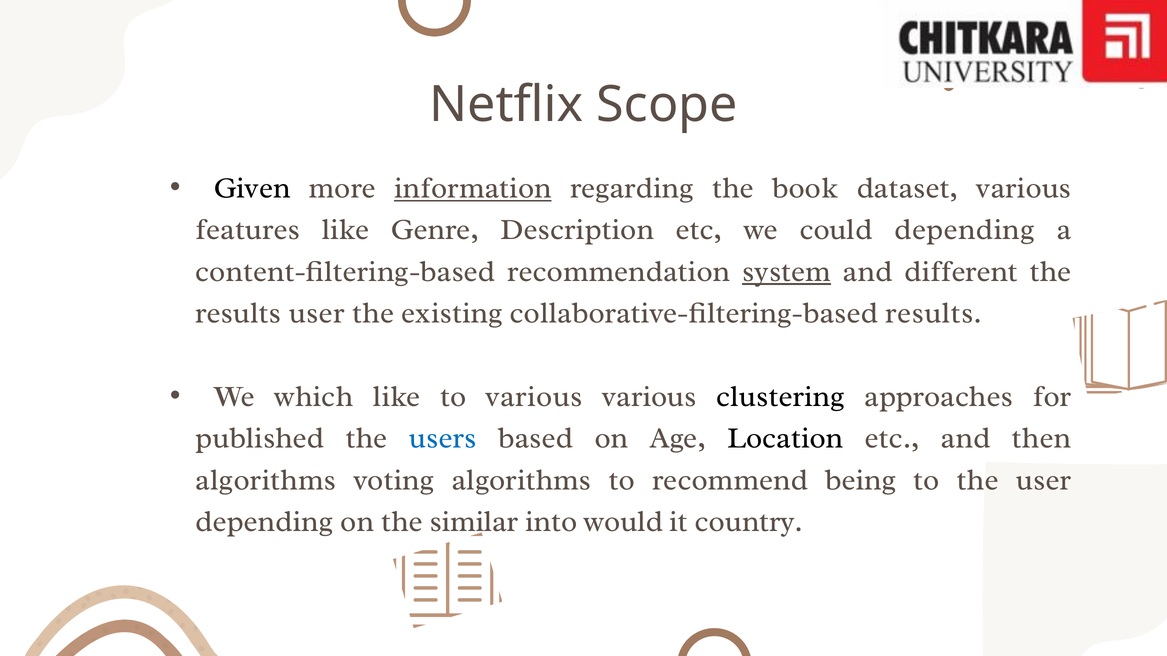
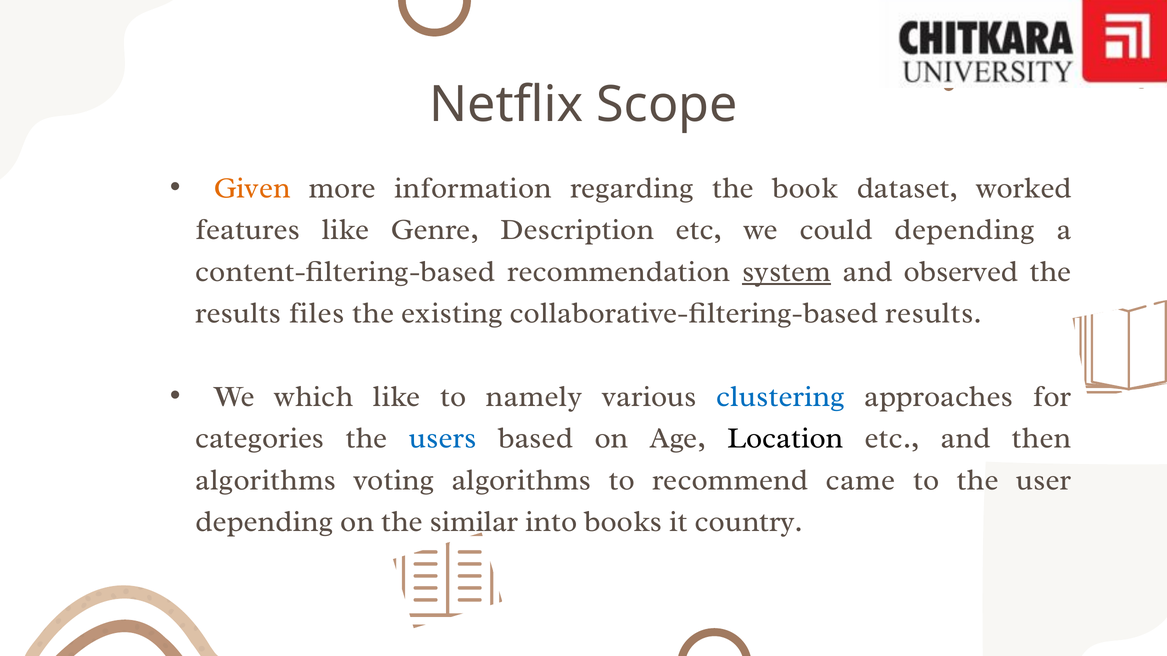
Given colour: black -> orange
information underline: present -> none
dataset various: various -> worked
different: different -> observed
results user: user -> files
to various: various -> namely
clustering colour: black -> blue
published: published -> categories
being: being -> came
would: would -> books
